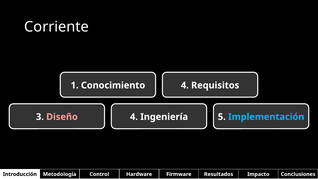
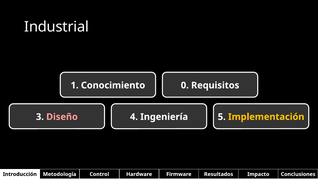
Corriente: Corriente -> Industrial
Conocimiento 4: 4 -> 0
Implementación colour: light blue -> yellow
